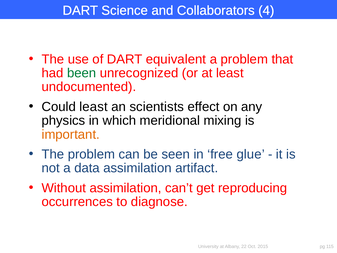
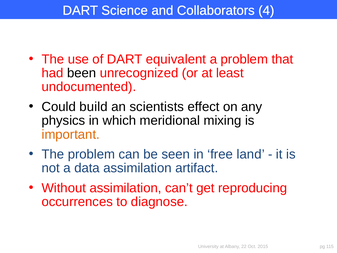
been colour: green -> black
Could least: least -> build
glue: glue -> land
